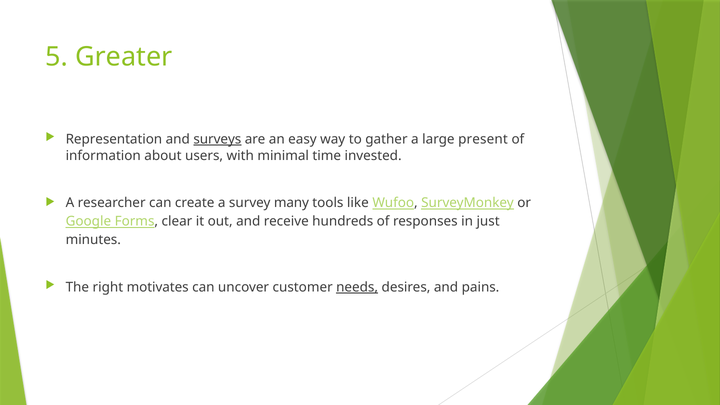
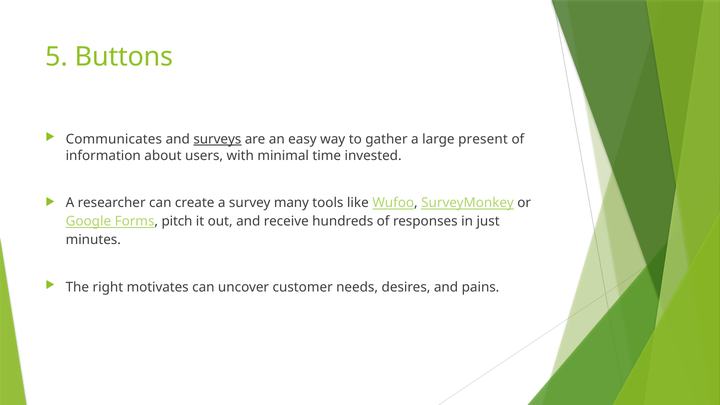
Greater: Greater -> Buttons
Representation: Representation -> Communicates
clear: clear -> pitch
needs underline: present -> none
